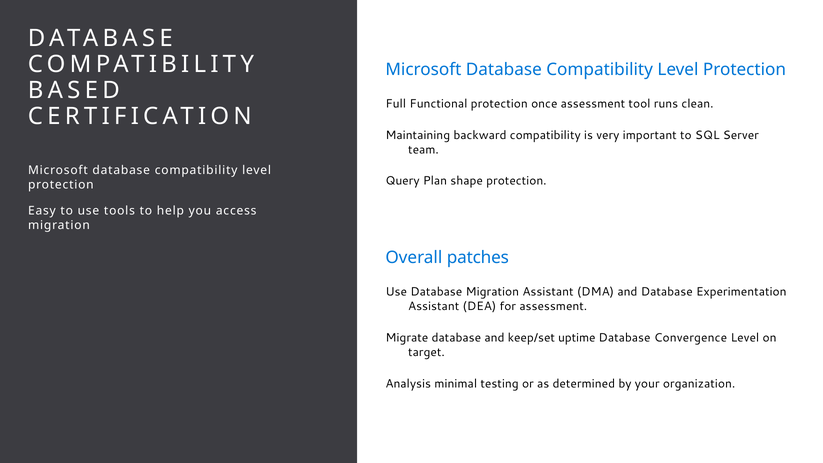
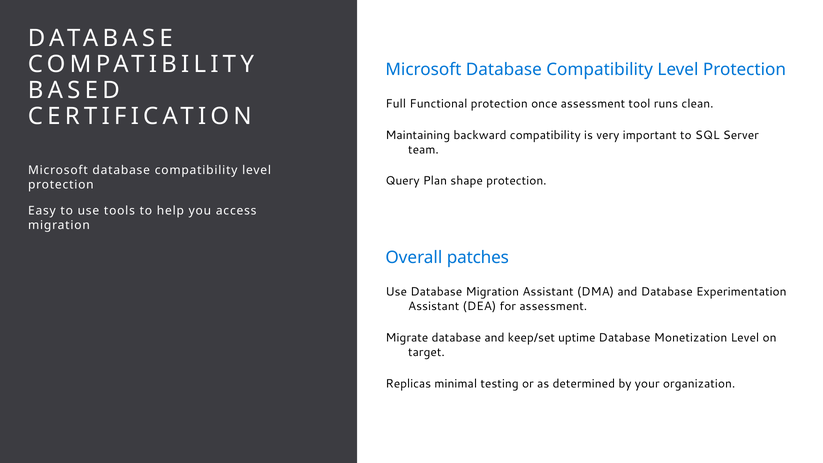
Convergence: Convergence -> Monetization
Analysis: Analysis -> Replicas
